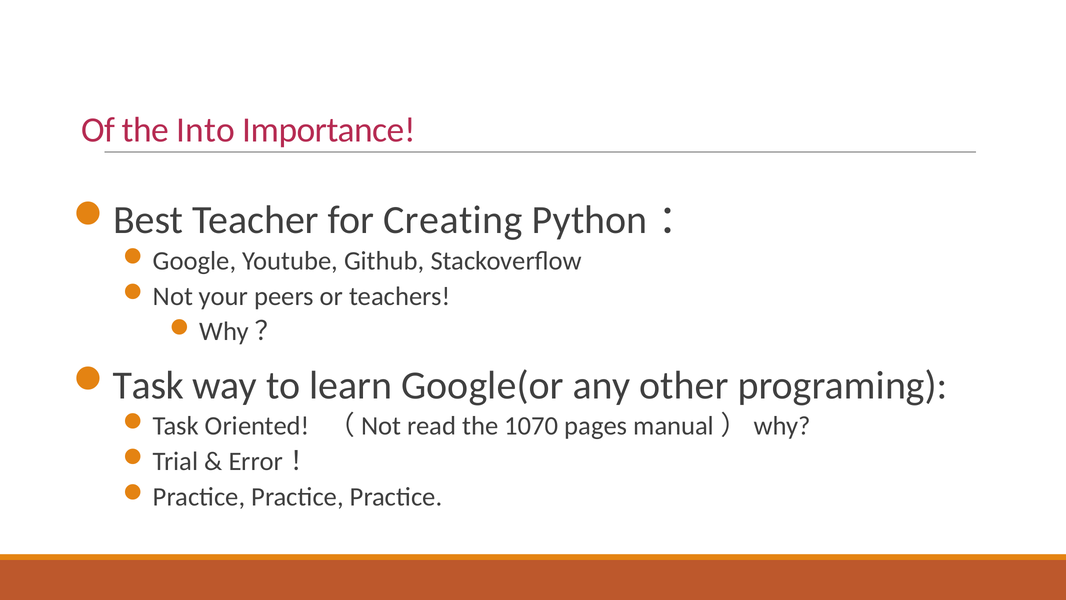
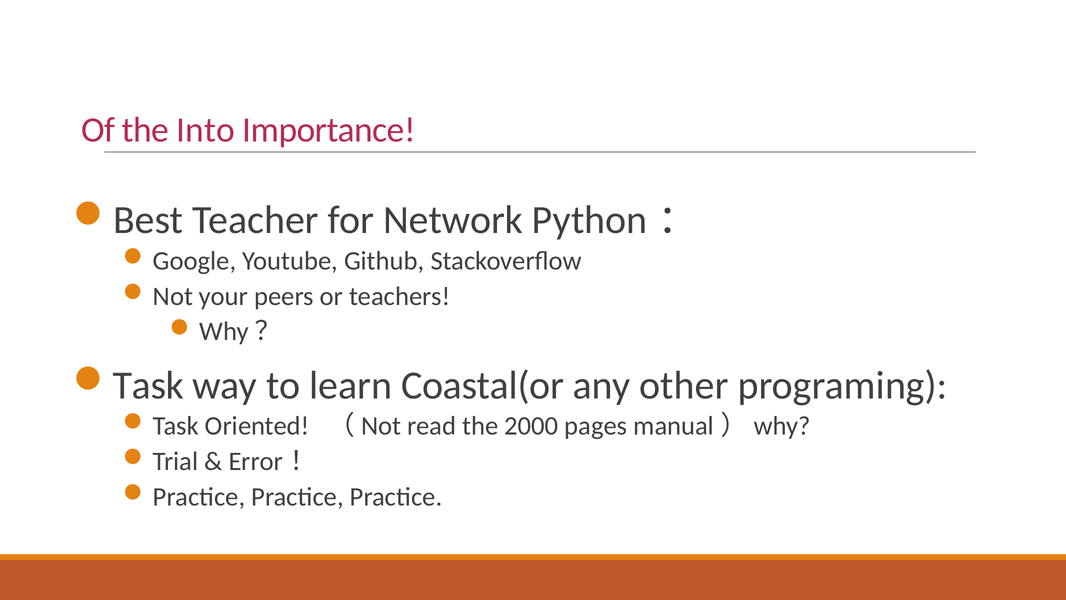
Creating: Creating -> Network
Google(or: Google(or -> Coastal(or
1070: 1070 -> 2000
